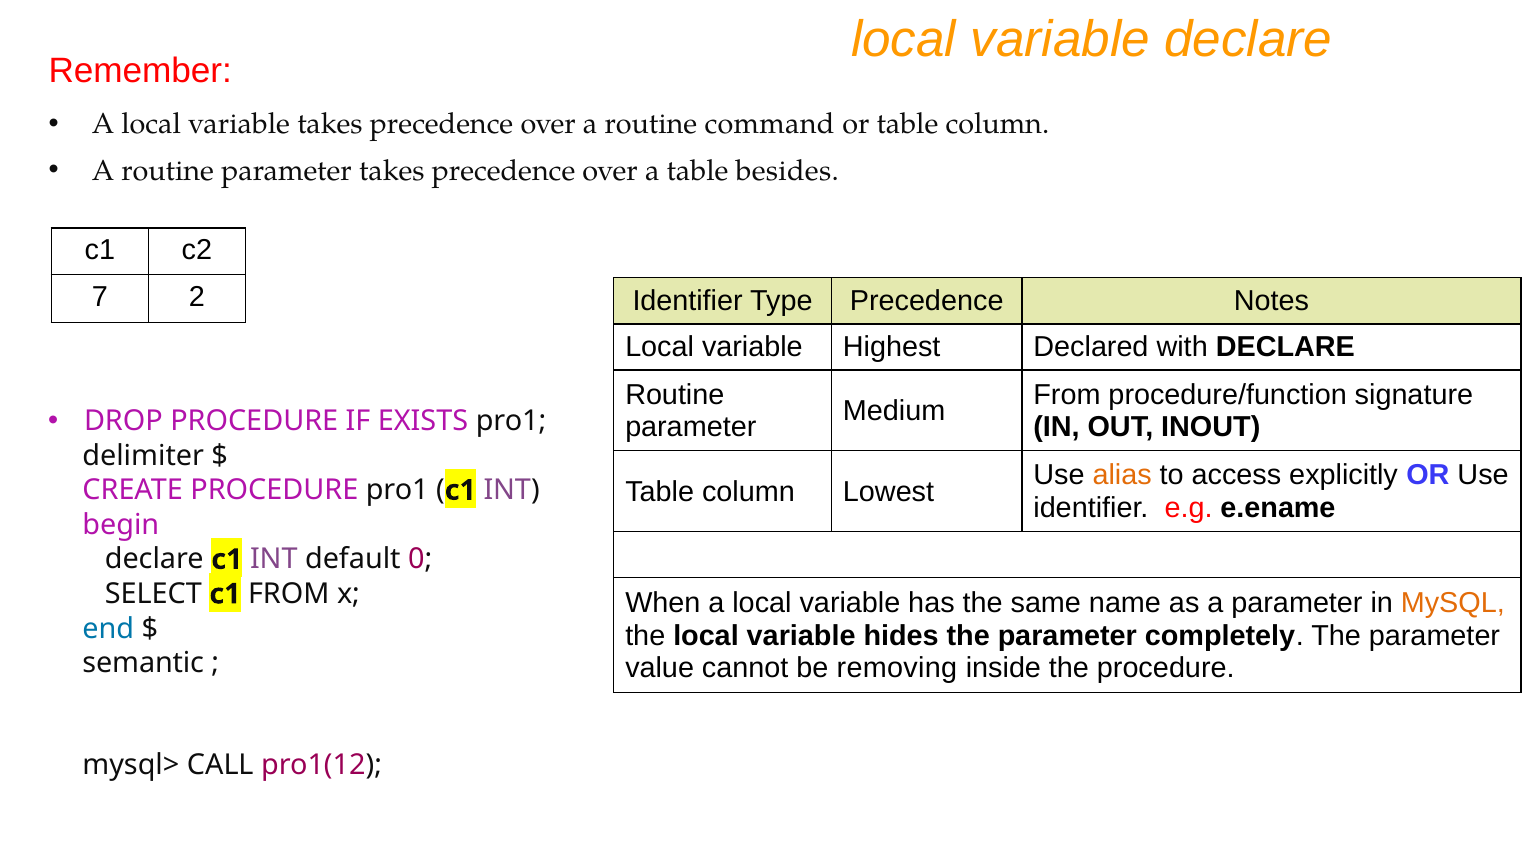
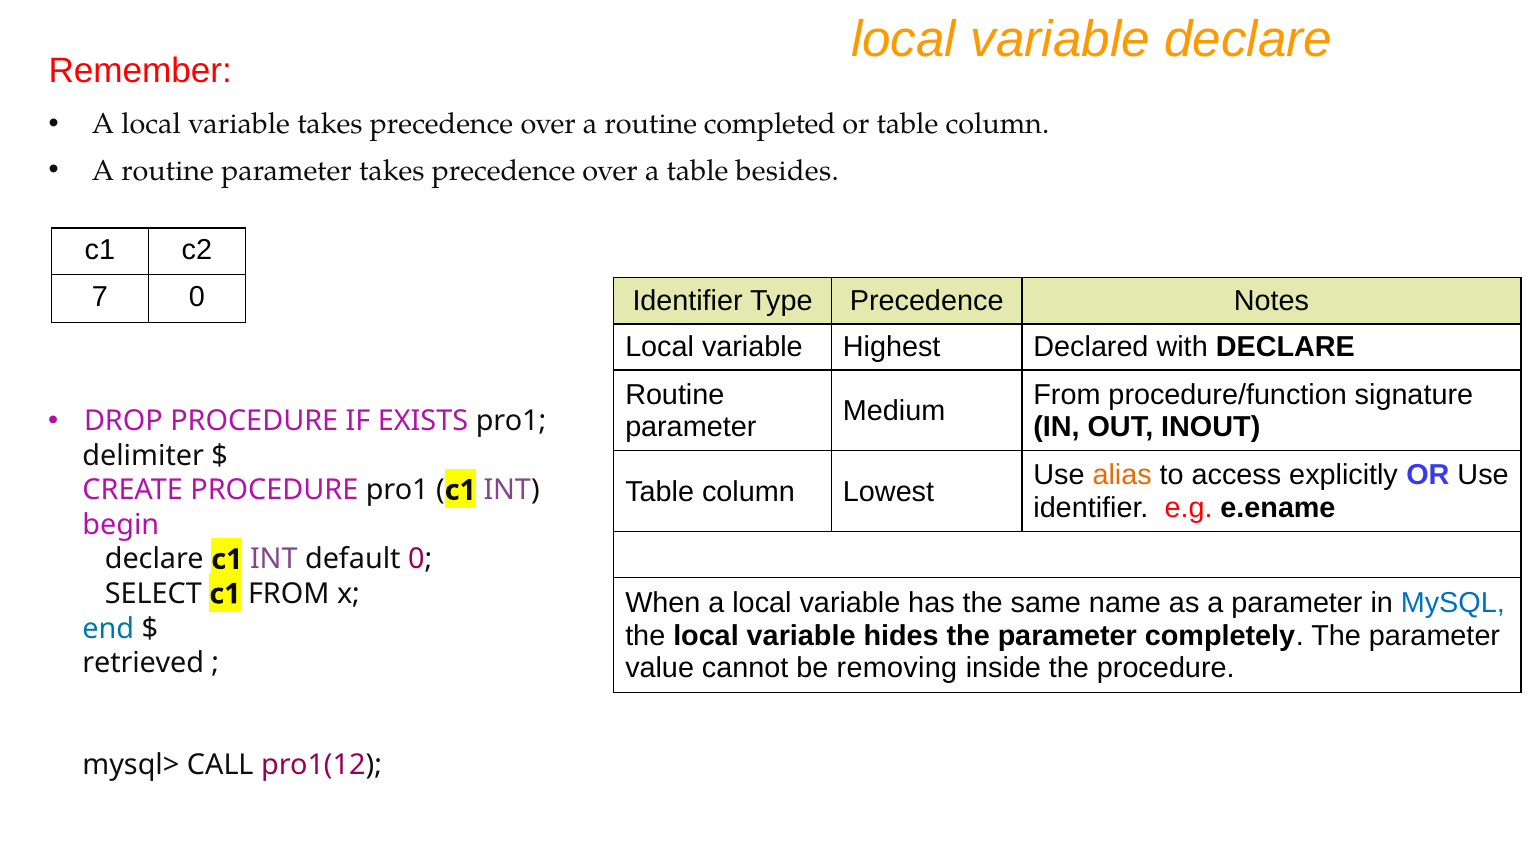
command: command -> completed
7 2: 2 -> 0
MySQL colour: orange -> blue
semantic: semantic -> retrieved
